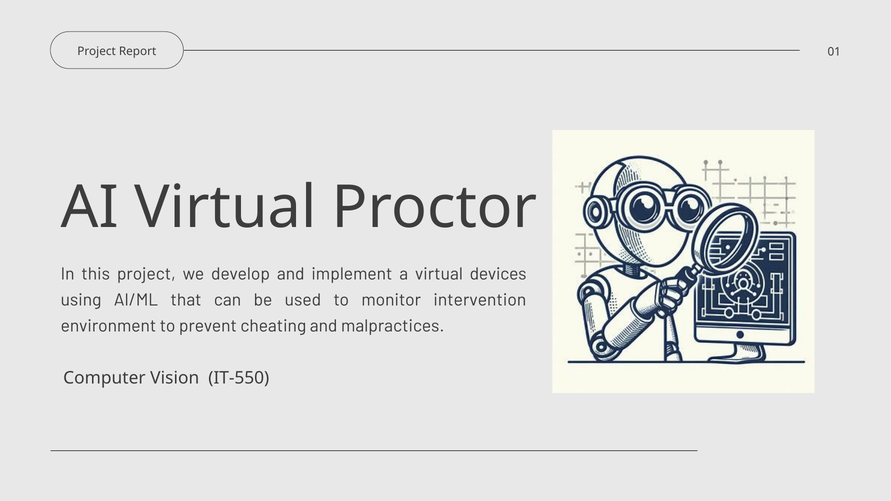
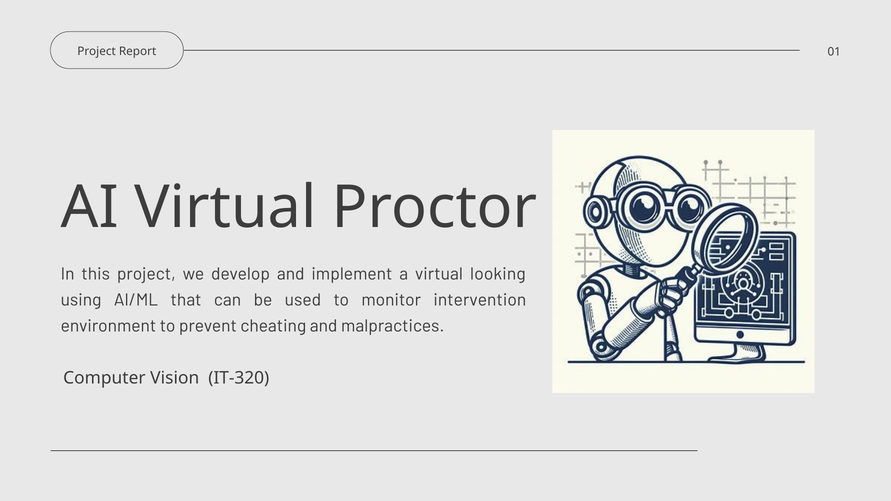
devices: devices -> looking
IT-550: IT-550 -> IT-320
